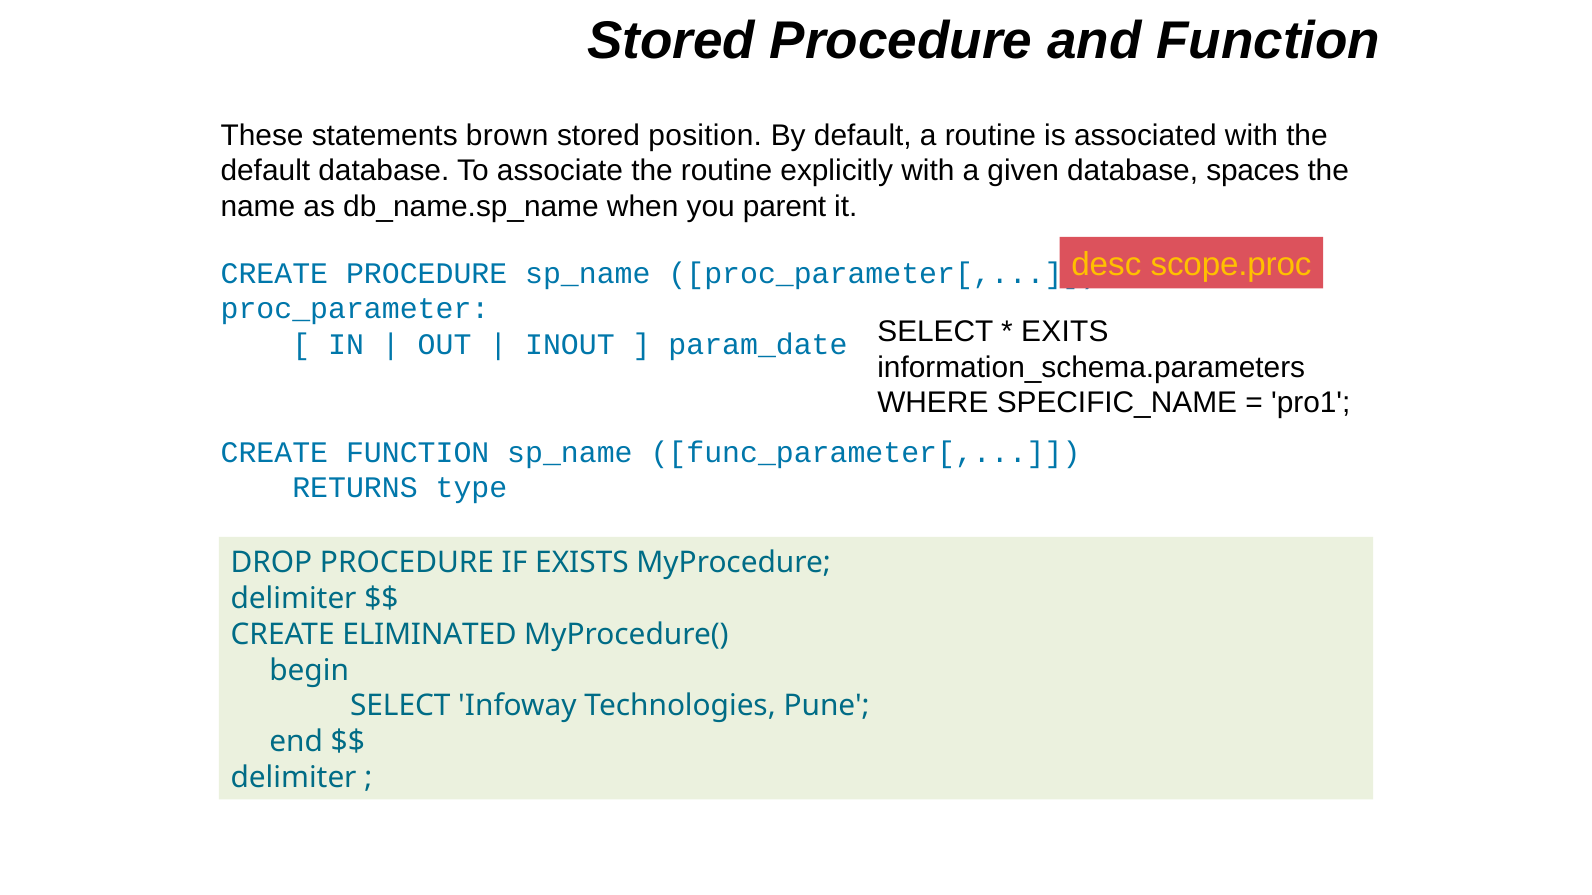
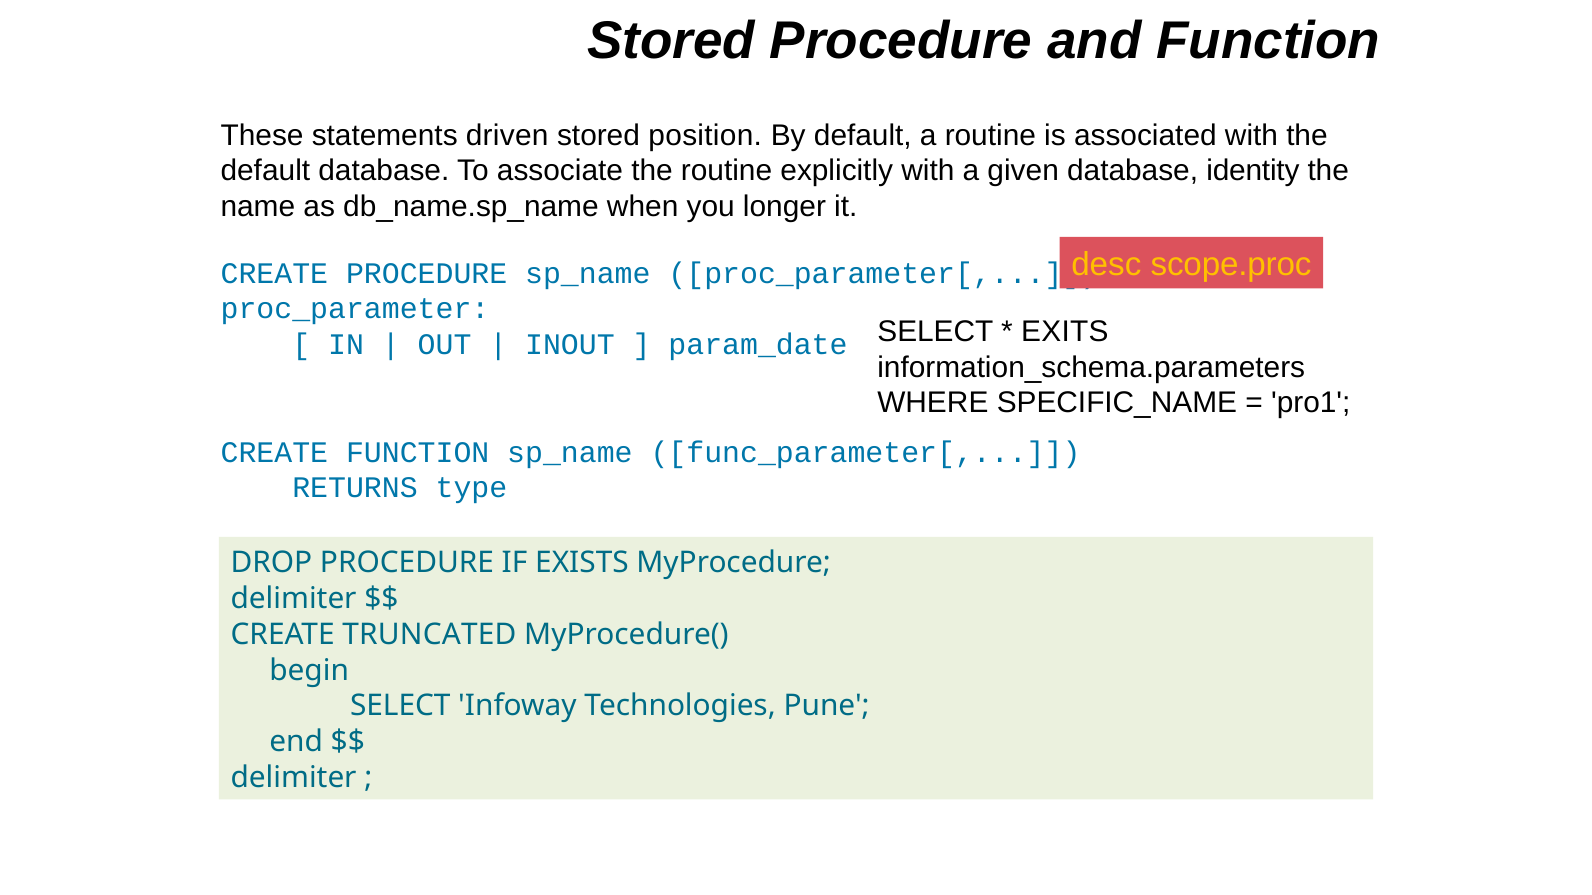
brown: brown -> driven
spaces: spaces -> identity
parent: parent -> longer
ELIMINATED: ELIMINATED -> TRUNCATED
